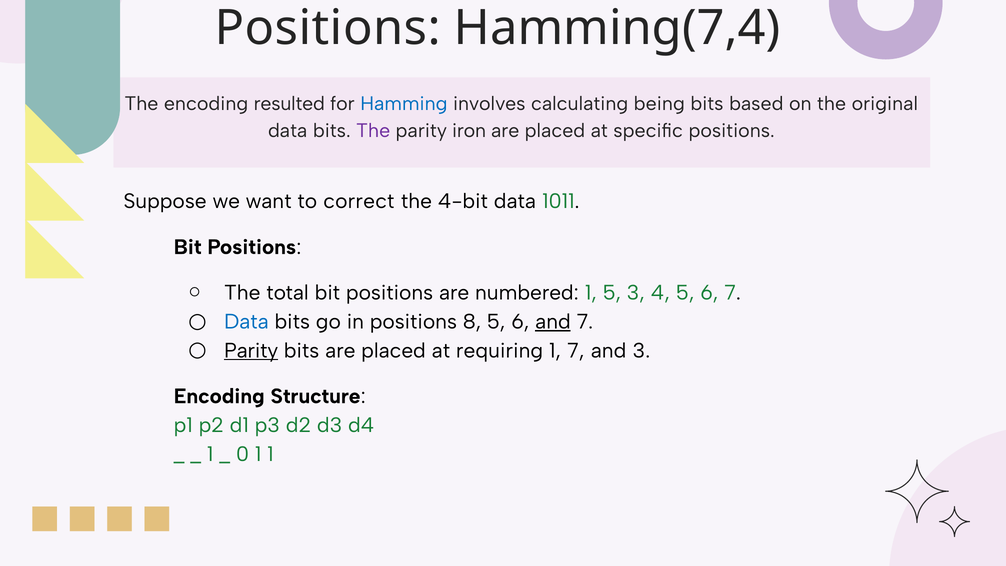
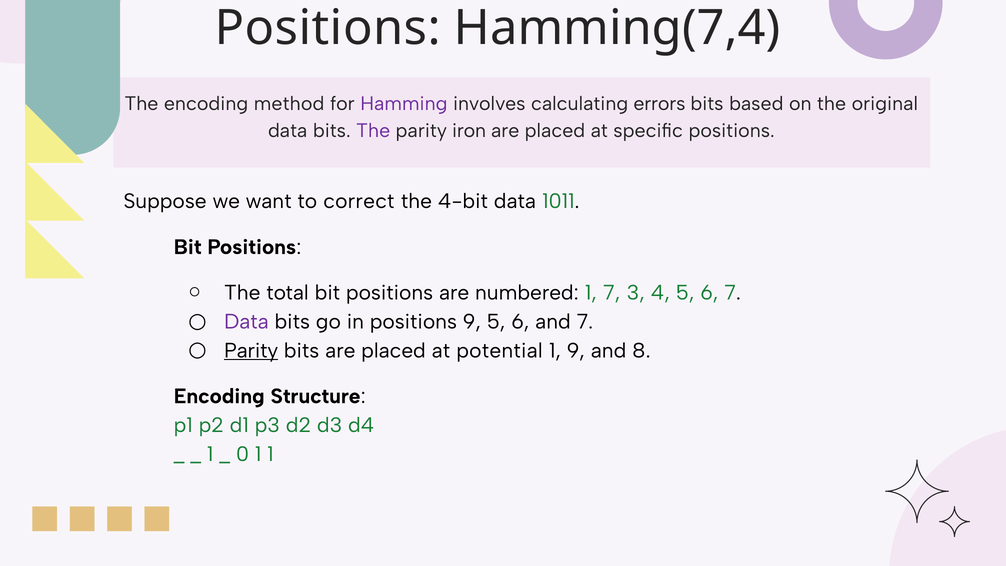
resulted: resulted -> method
Hamming colour: blue -> purple
being: being -> errors
1 5: 5 -> 7
Data at (246, 322) colour: blue -> purple
positions 8: 8 -> 9
and at (553, 322) underline: present -> none
requiring: requiring -> potential
1 7: 7 -> 9
and 3: 3 -> 8
